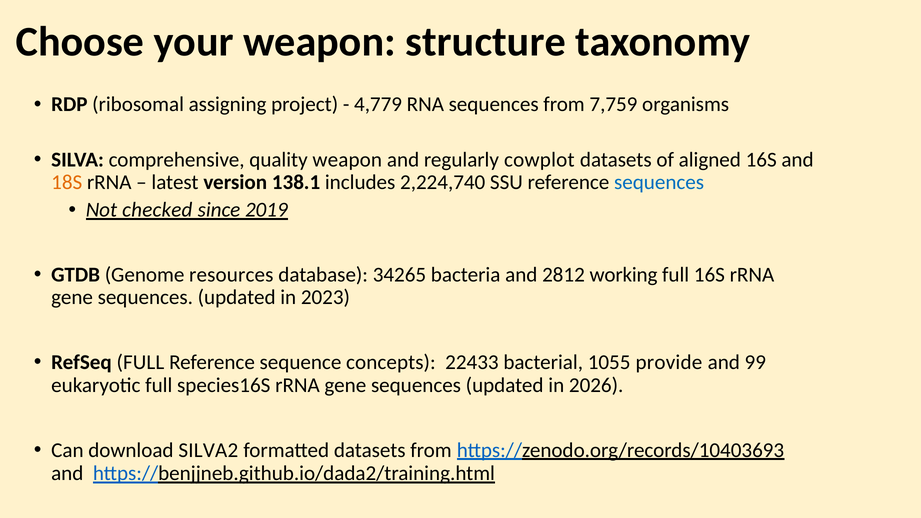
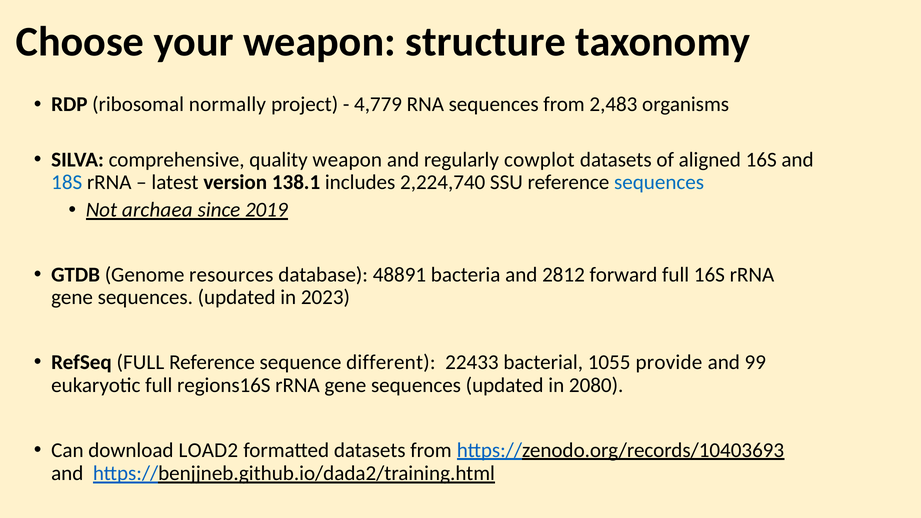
assigning: assigning -> normally
7,759: 7,759 -> 2,483
18S colour: orange -> blue
checked: checked -> archaea
34265: 34265 -> 48891
working: working -> forward
concepts: concepts -> different
species16S: species16S -> regions16S
2026: 2026 -> 2080
SILVA2: SILVA2 -> LOAD2
